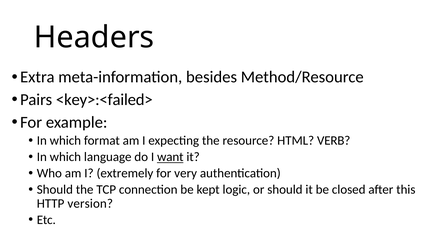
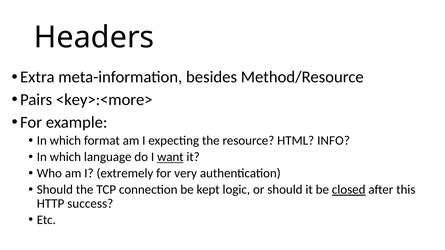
<key>:<failed>: <key>:<failed> -> <key>:<more>
VERB: VERB -> INFO
closed underline: none -> present
version: version -> success
